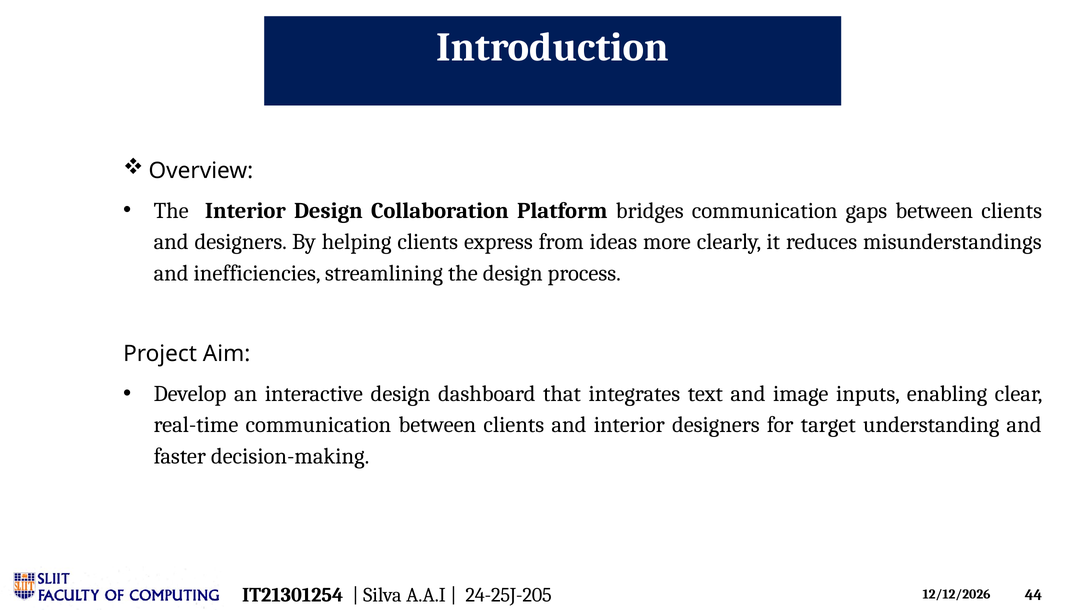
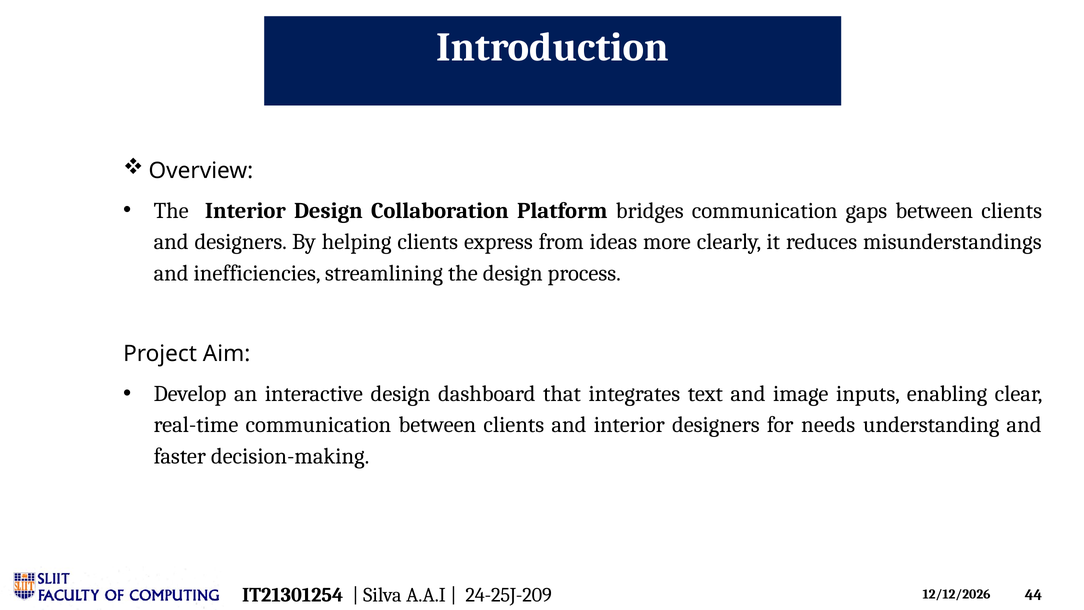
target: target -> needs
24-25J-205: 24-25J-205 -> 24-25J-209
